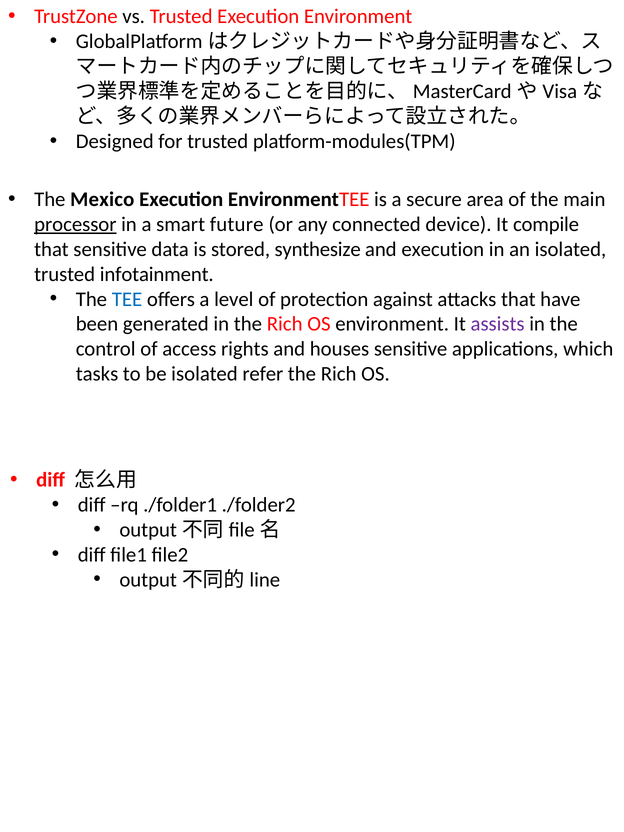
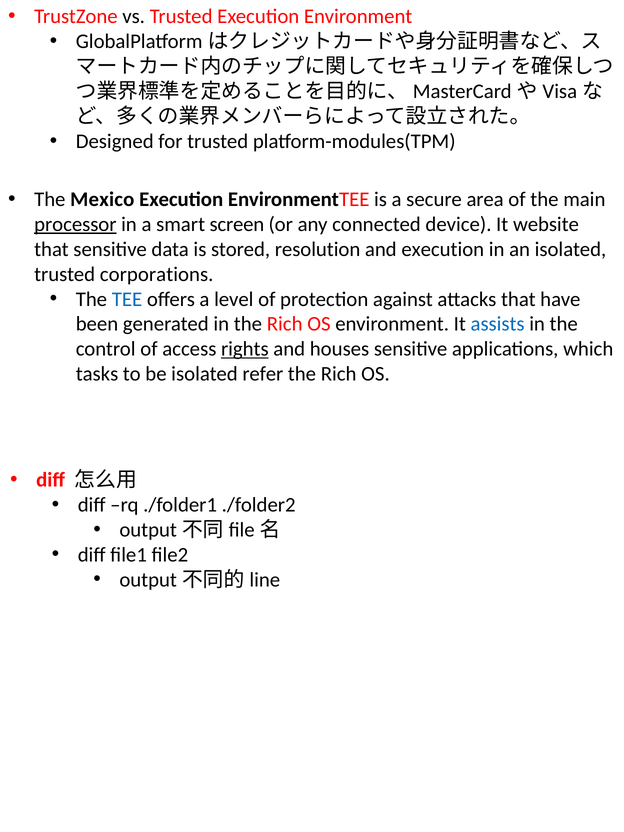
future: future -> screen
compile: compile -> website
synthesize: synthesize -> resolution
infotainment: infotainment -> corporations
assists colour: purple -> blue
rights underline: none -> present
